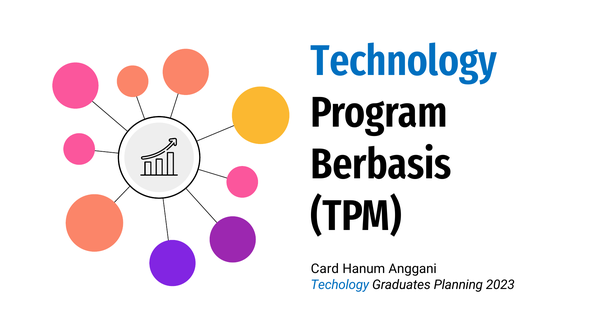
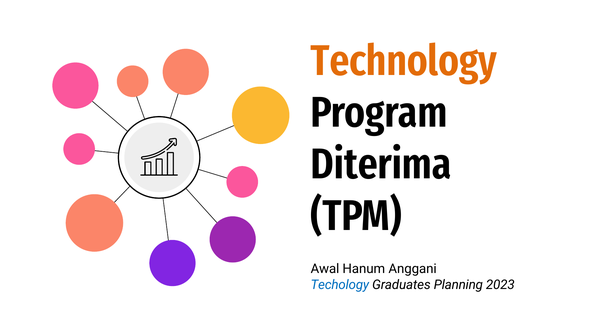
Technology colour: blue -> orange
Berbasis: Berbasis -> Diterima
Card: Card -> Awal
